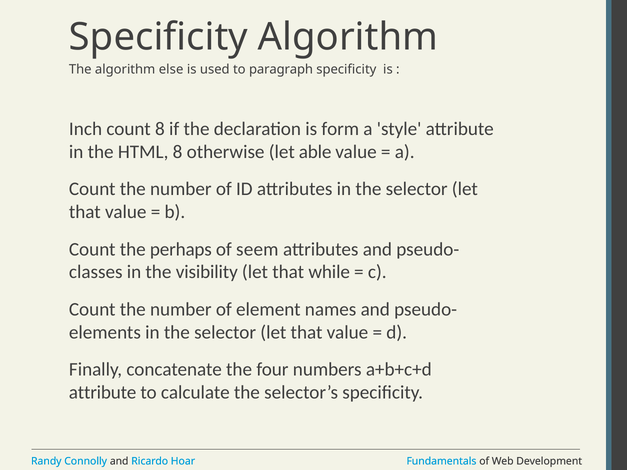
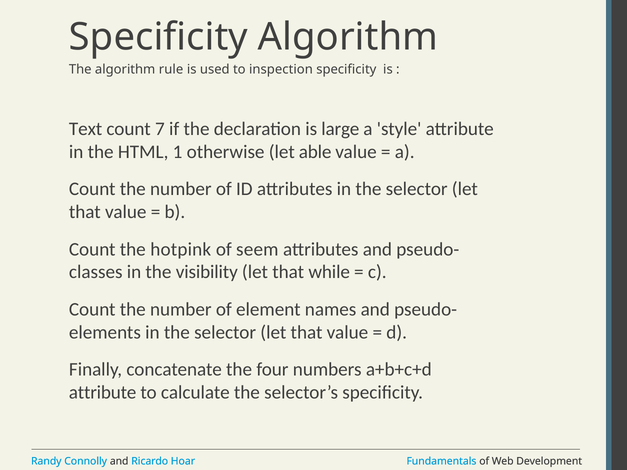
else: else -> rule
paragraph: paragraph -> inspection
Inch: Inch -> Text
count 8: 8 -> 7
form: form -> large
HTML 8: 8 -> 1
perhaps: perhaps -> hotpink
